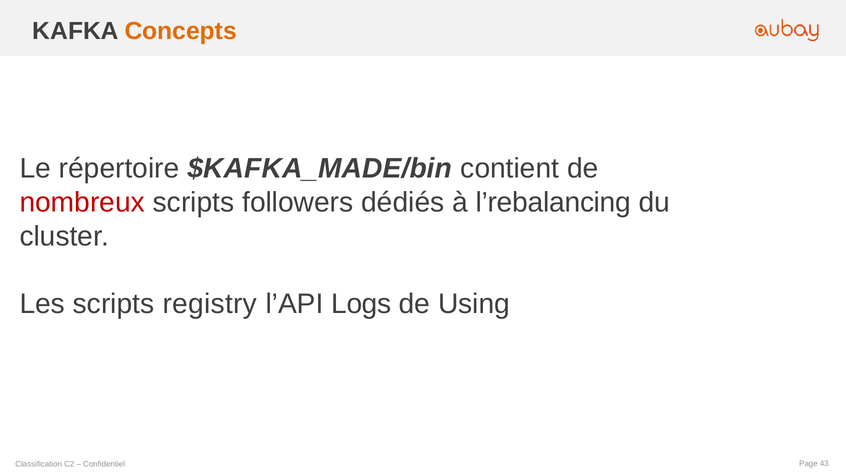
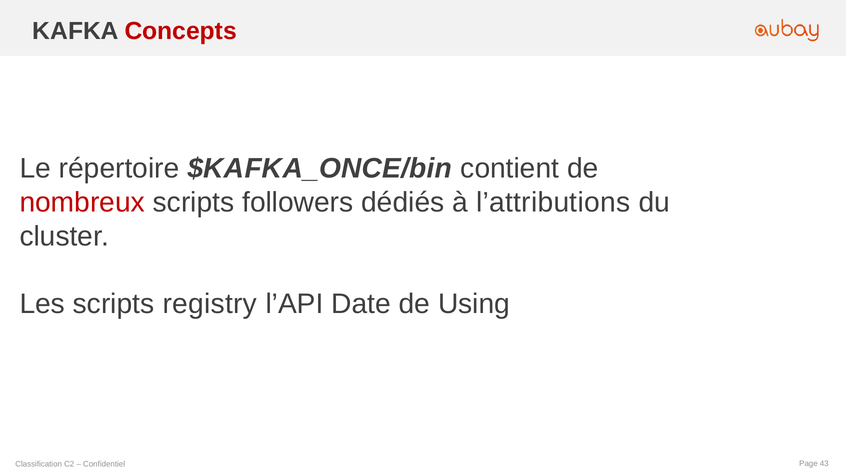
Concepts colour: orange -> red
$KAFKA_MADE/bin: $KAFKA_MADE/bin -> $KAFKA_ONCE/bin
l’rebalancing: l’rebalancing -> l’attributions
Logs: Logs -> Date
